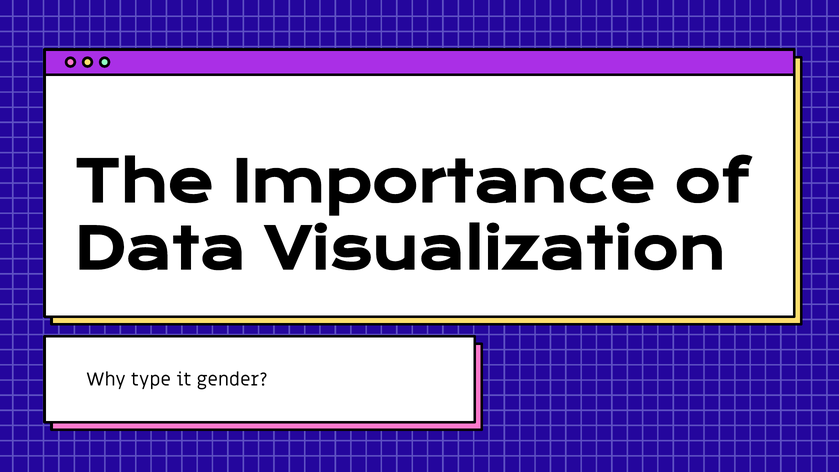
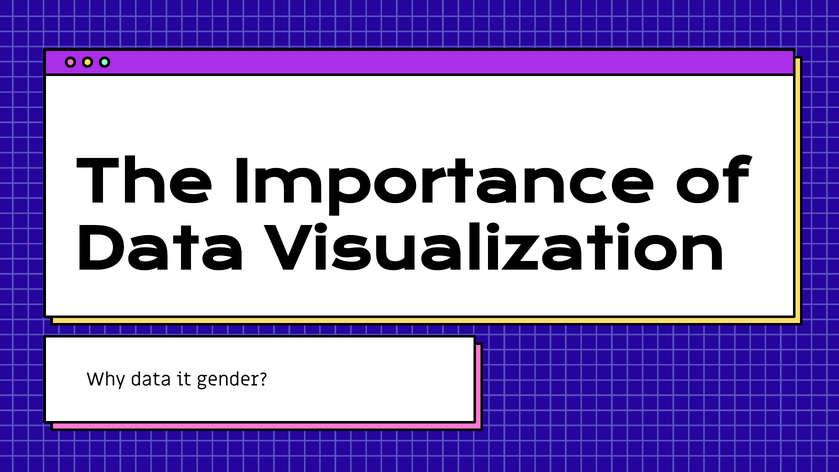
Why type: type -> data
